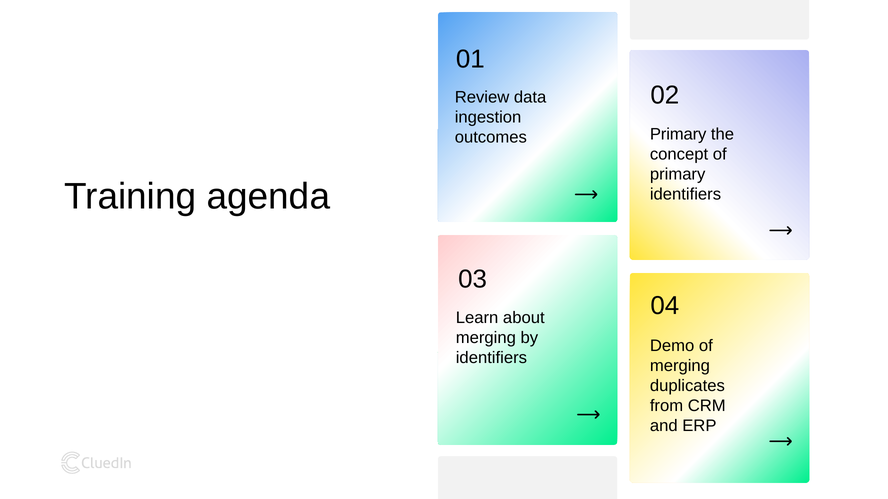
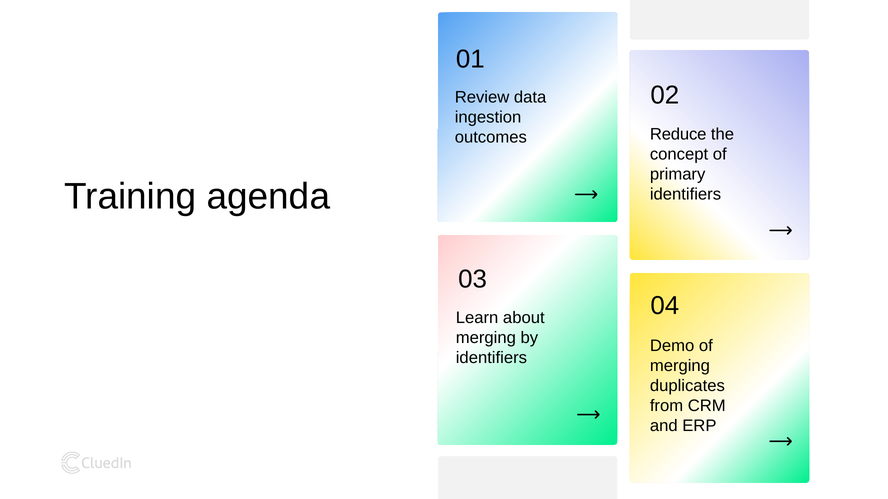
Primary at (678, 134): Primary -> Reduce
